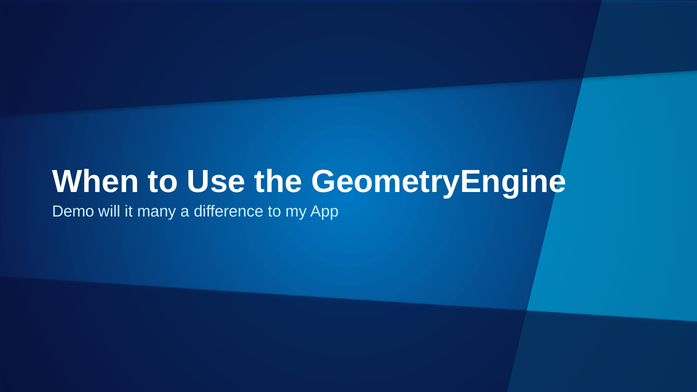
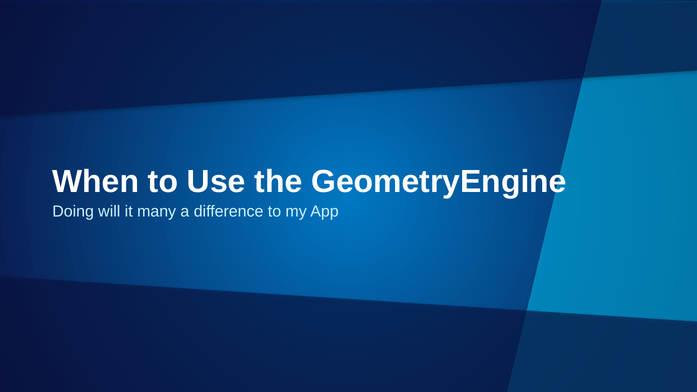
Demo: Demo -> Doing
